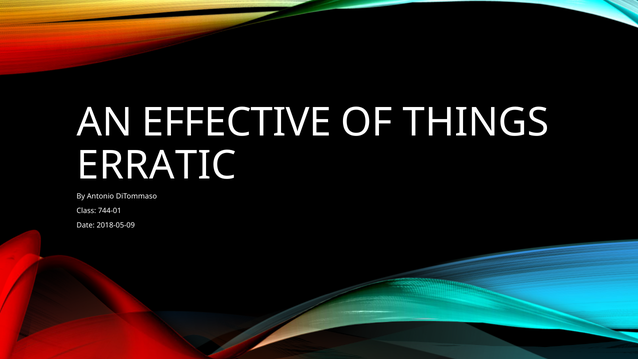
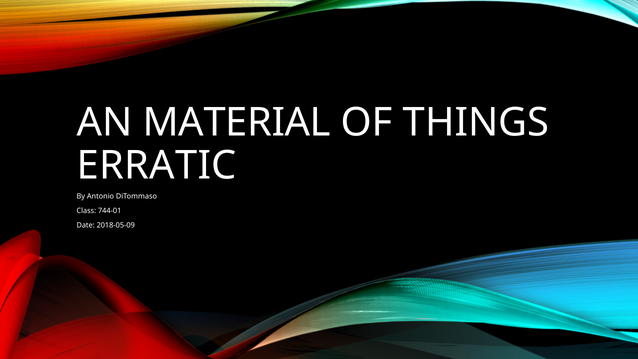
EFFECTIVE: EFFECTIVE -> MATERIAL
